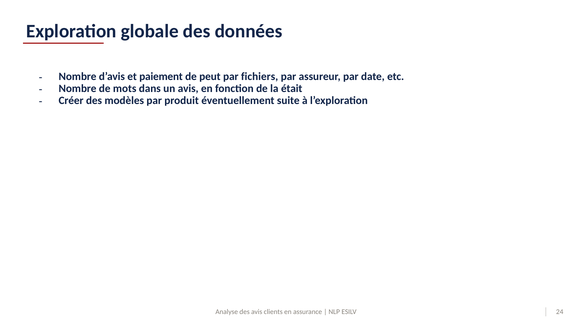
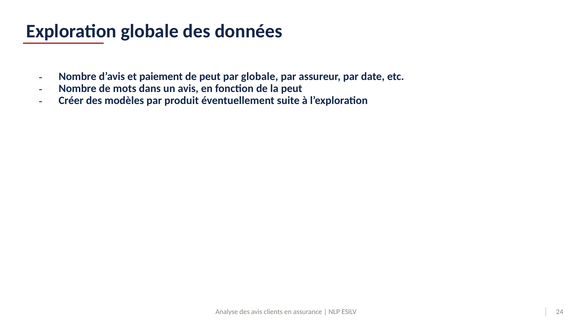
par fichiers: fichiers -> globale
la était: était -> peut
